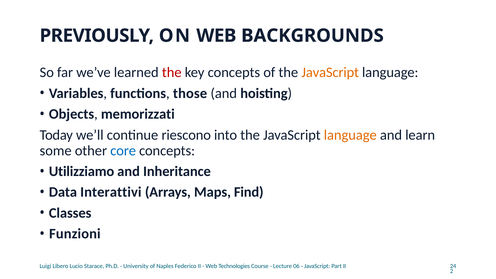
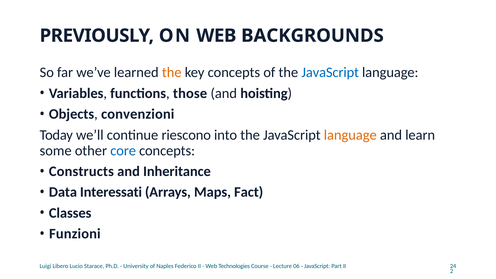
the at (172, 73) colour: red -> orange
JavaScript at (330, 73) colour: orange -> blue
memorizzati: memorizzati -> convenzioni
Utilizziamo: Utilizziamo -> Constructs
Interattivi: Interattivi -> Interessati
Find: Find -> Fact
